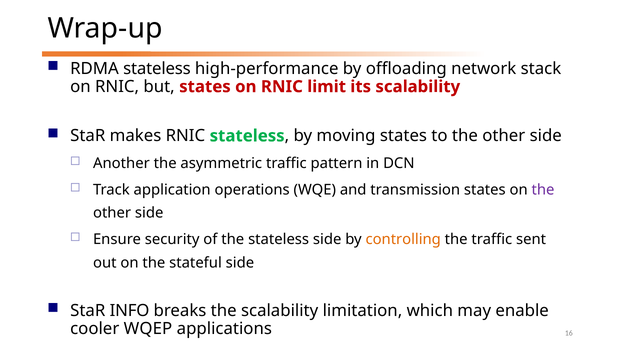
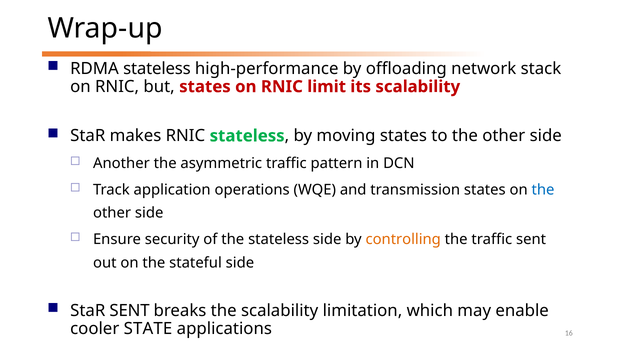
the at (543, 190) colour: purple -> blue
StaR INFO: INFO -> SENT
WQEP: WQEP -> STATE
